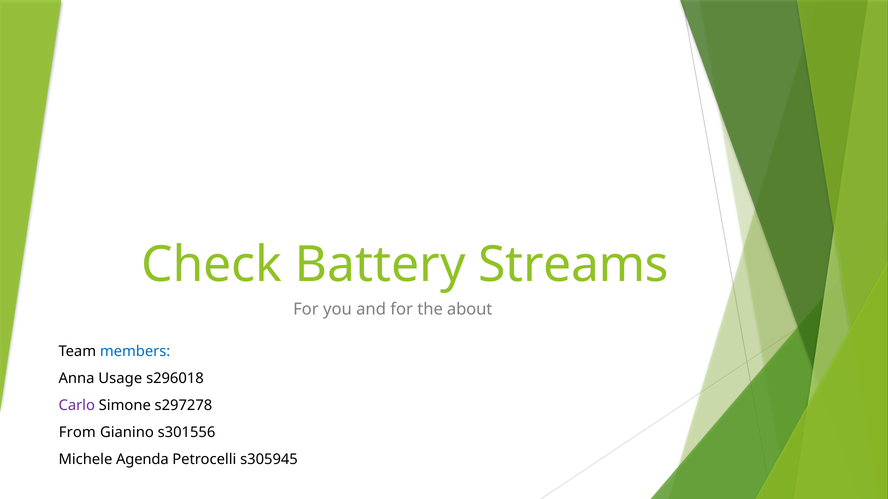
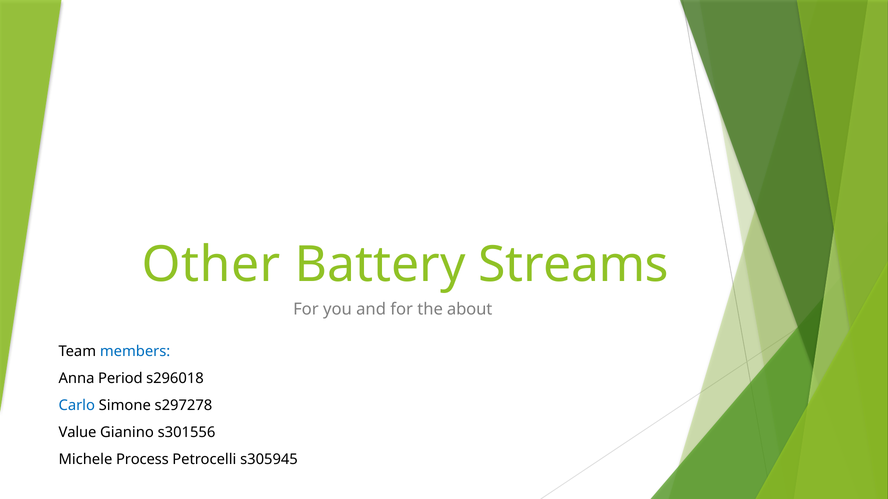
Check: Check -> Other
Usage: Usage -> Period
Carlo colour: purple -> blue
From: From -> Value
Agenda: Agenda -> Process
